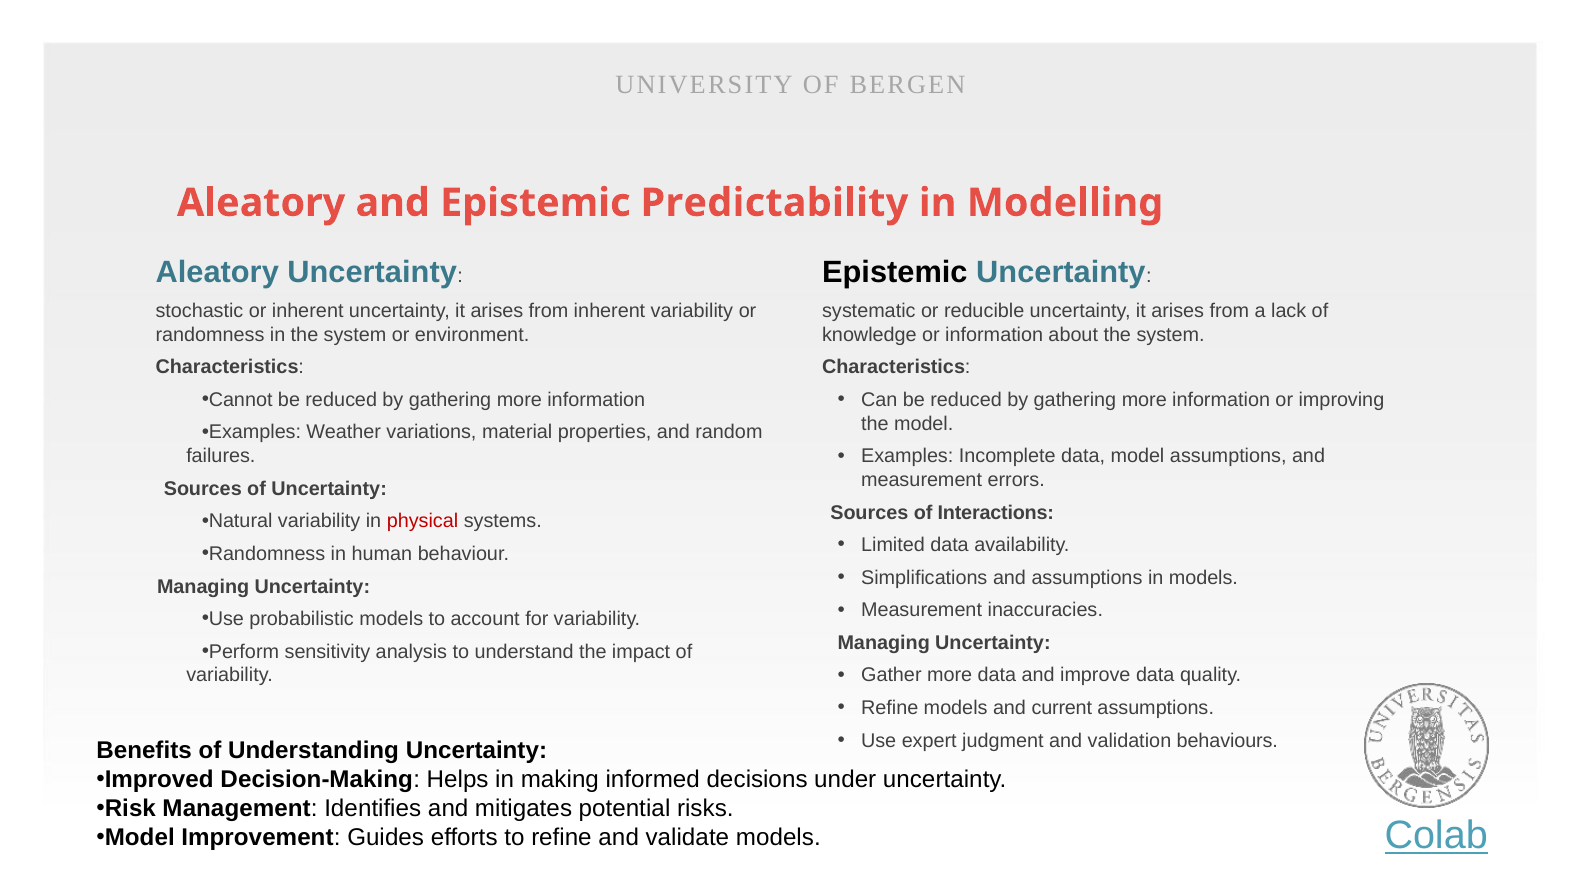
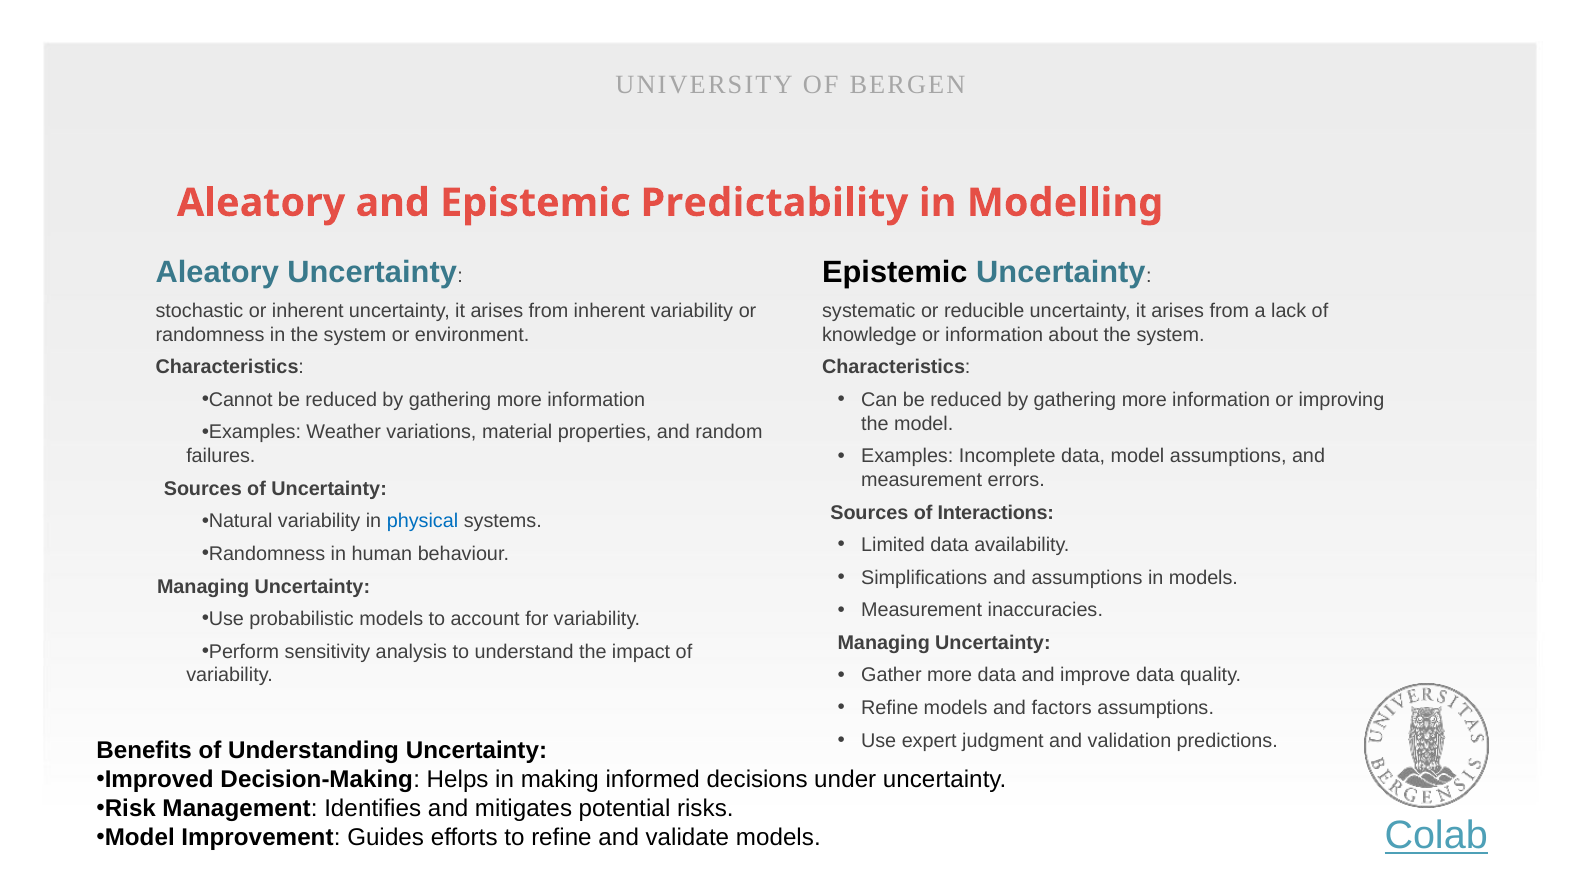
physical colour: red -> blue
current: current -> factors
behaviours: behaviours -> predictions
